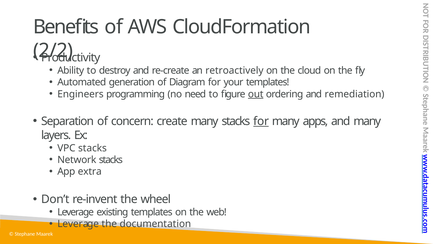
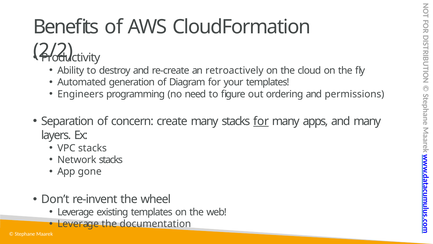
out underline: present -> none
remediation: remediation -> permissions
extra: extra -> gone
